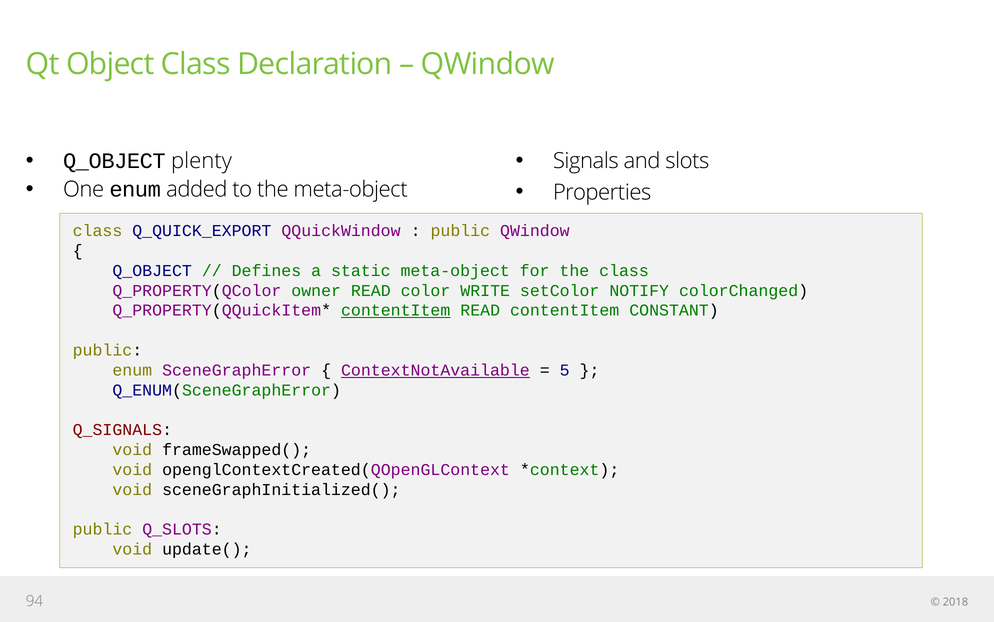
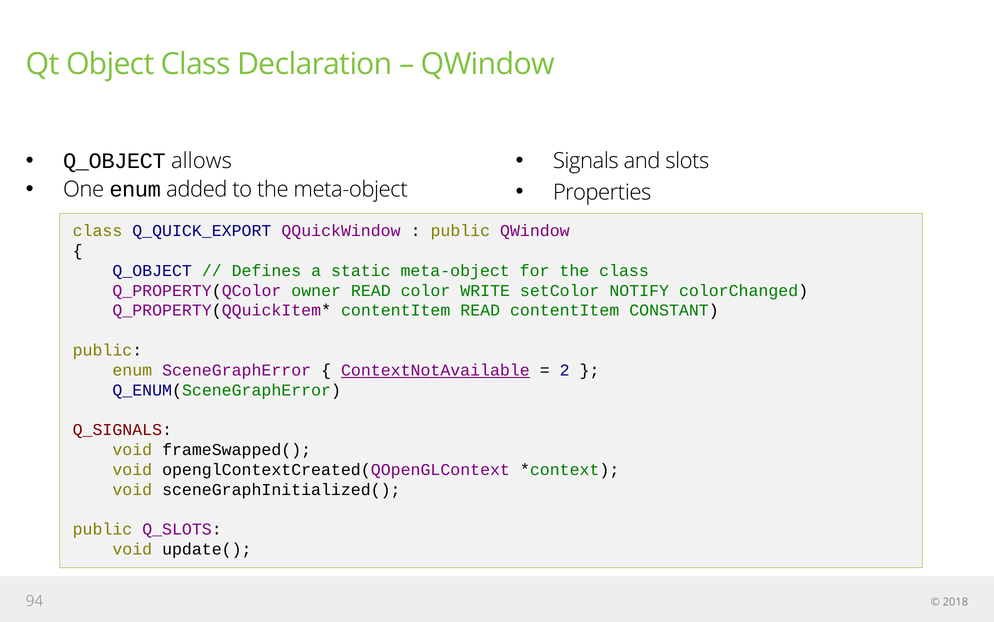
plenty: plenty -> allows
contentItem at (396, 310) underline: present -> none
5: 5 -> 2
